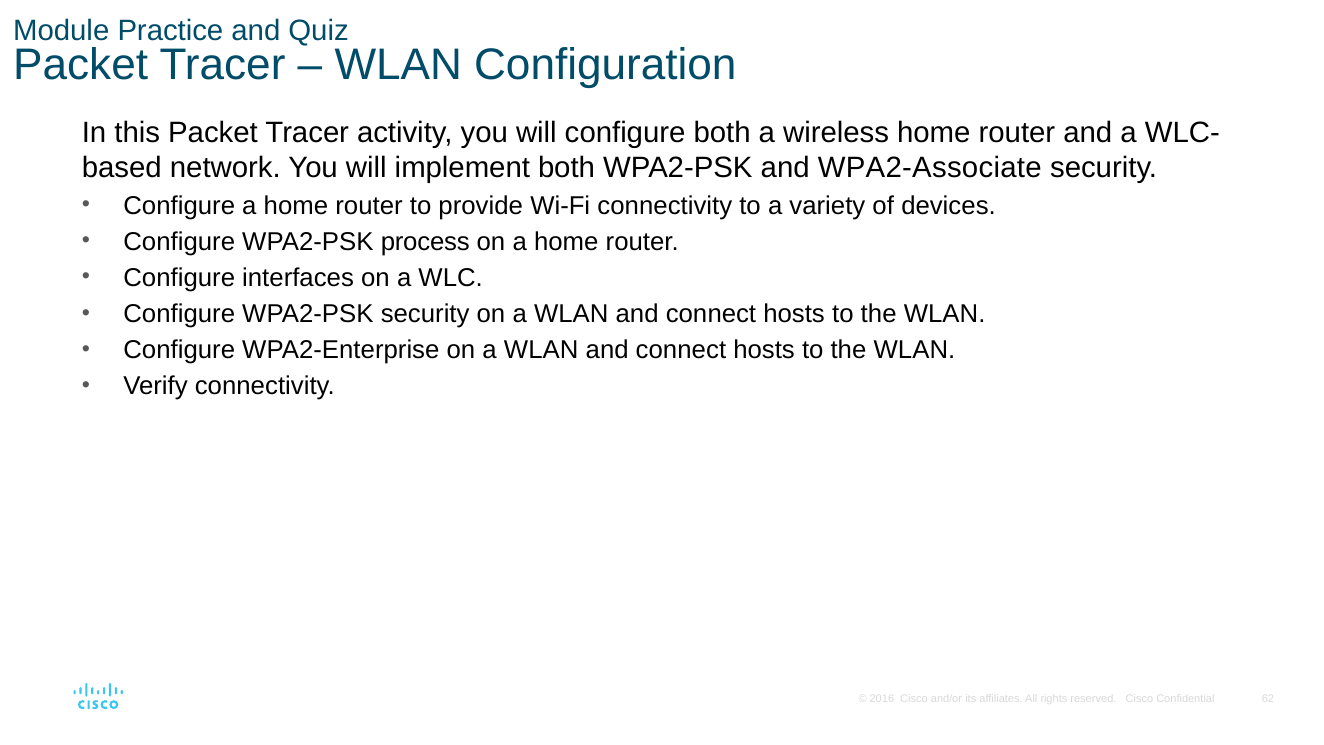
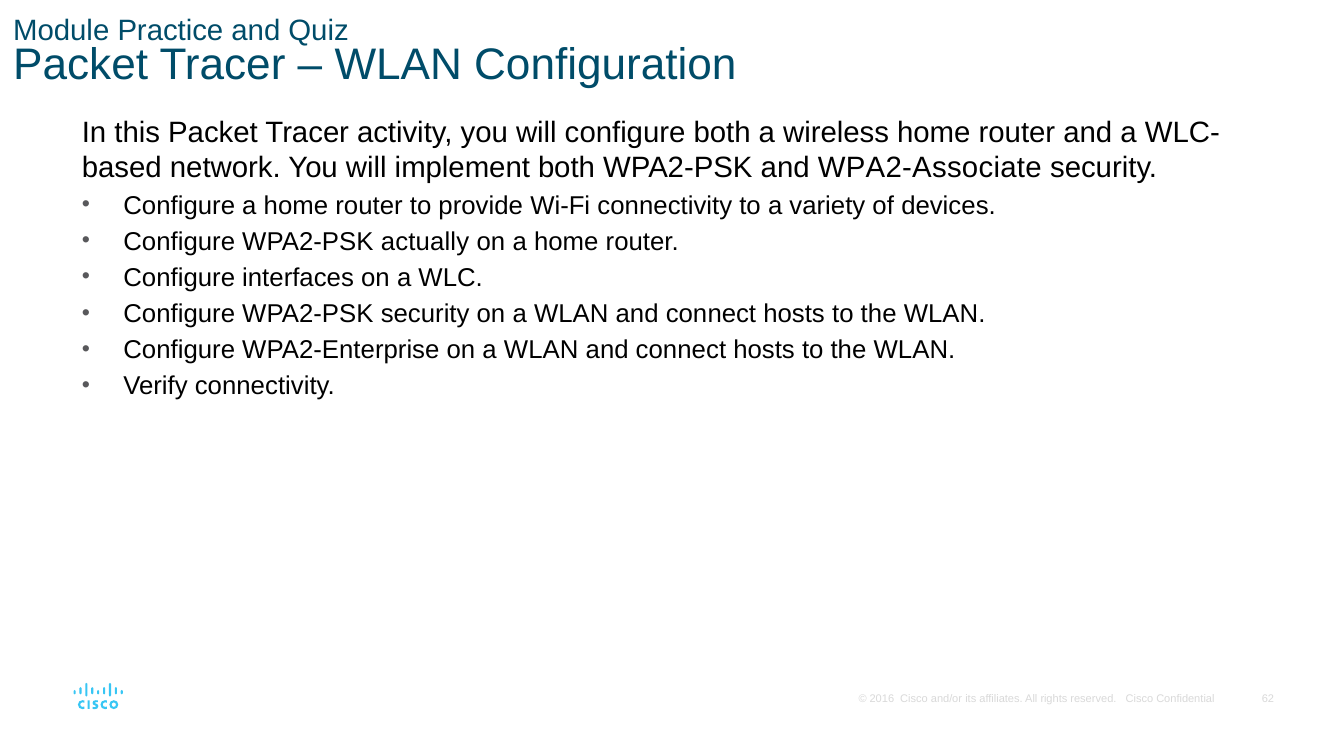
process: process -> actually
